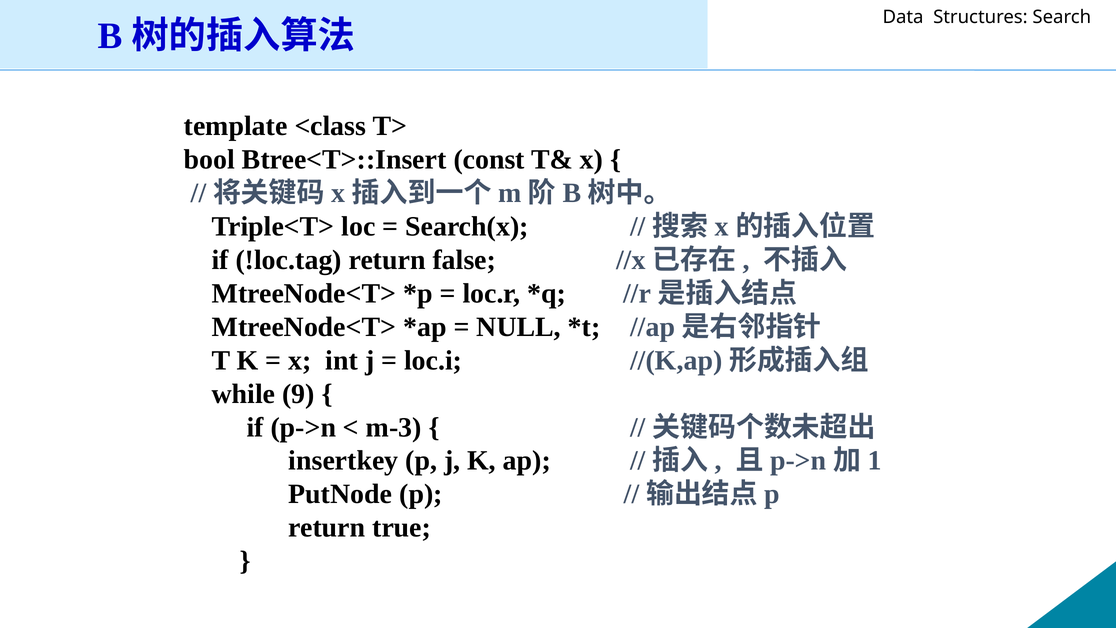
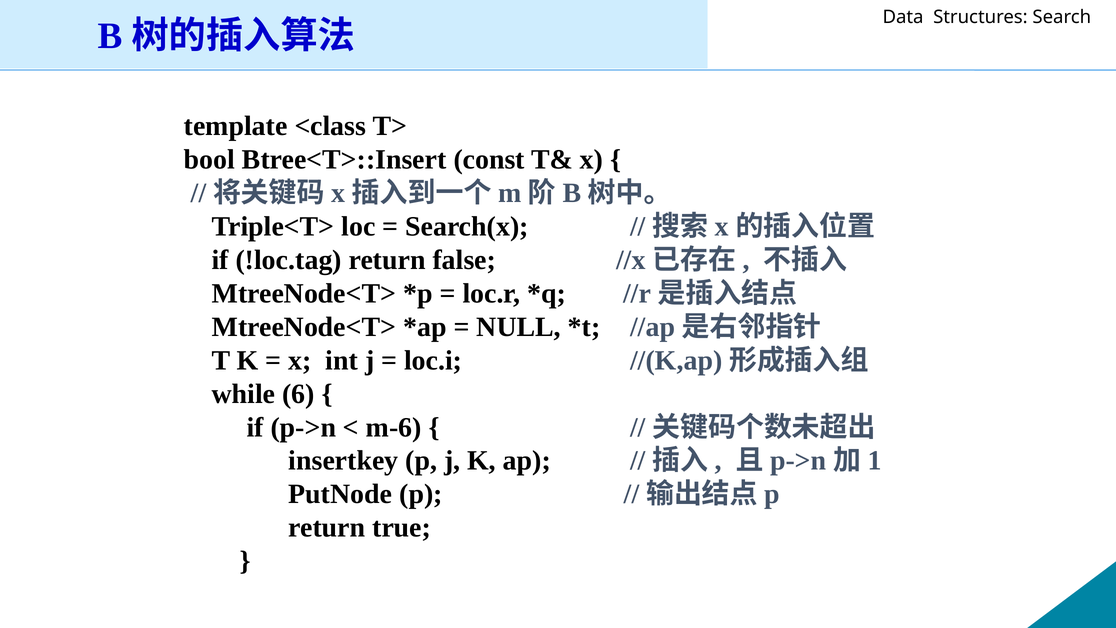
9: 9 -> 6
m-3: m-3 -> m-6
